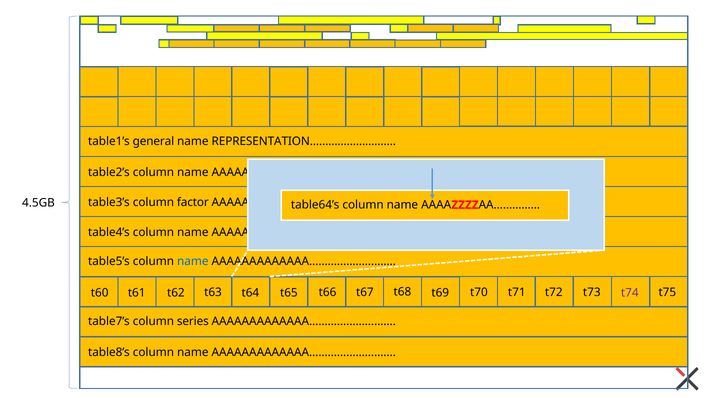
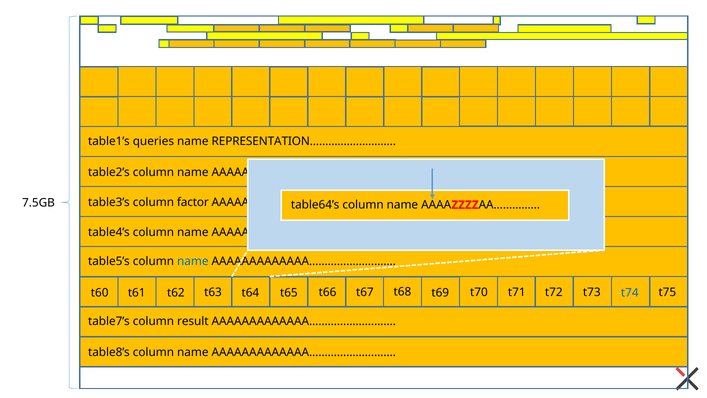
general: general -> queries
4.5GB: 4.5GB -> 7.5GB
t74 colour: purple -> blue
series: series -> result
